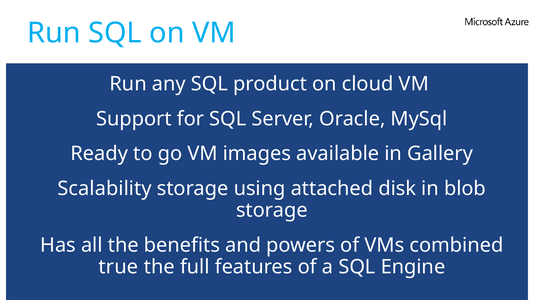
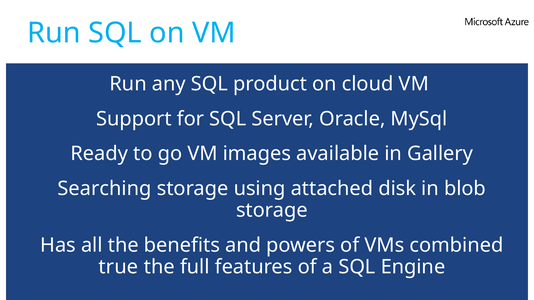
Scalability: Scalability -> Searching
